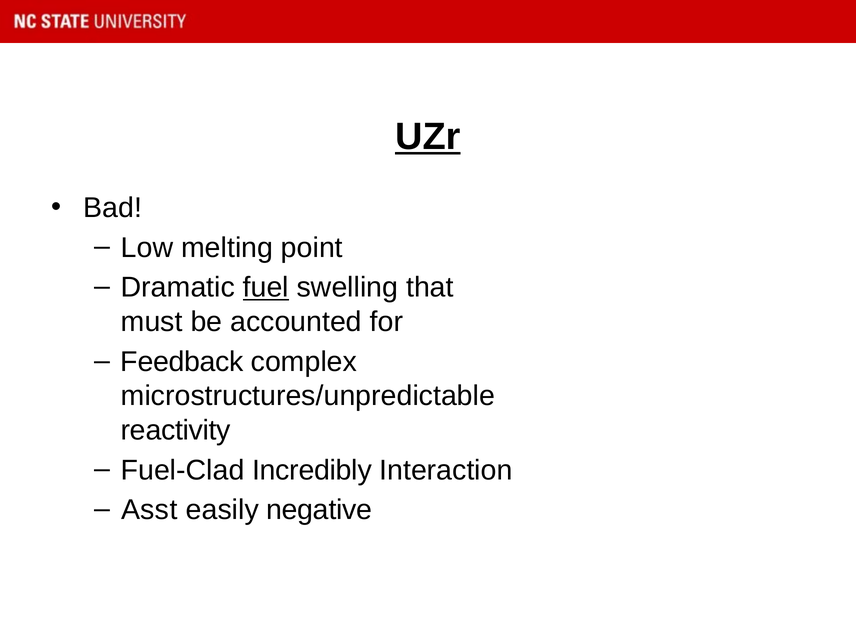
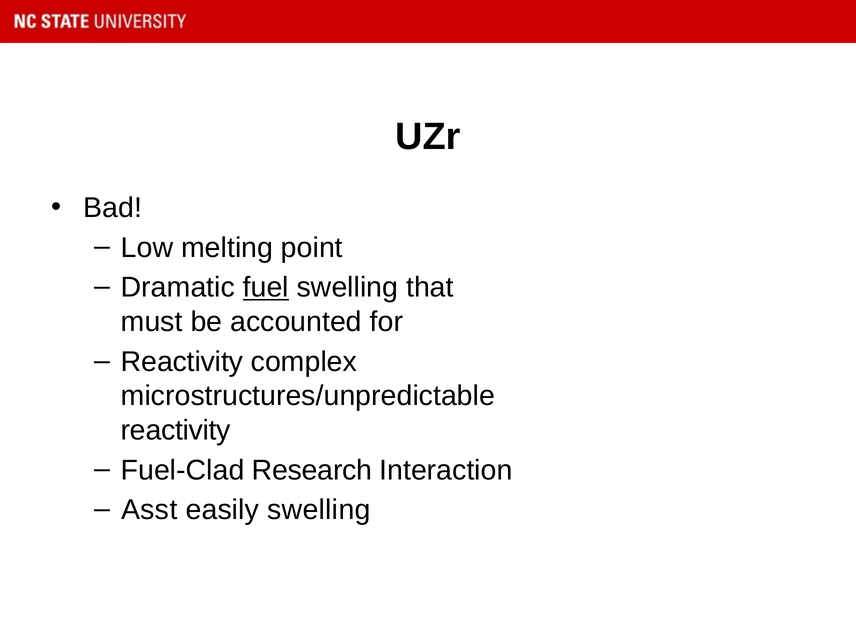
UZr underline: present -> none
Feedback at (182, 362): Feedback -> Reactivity
Incredibly: Incredibly -> Research
easily negative: negative -> swelling
